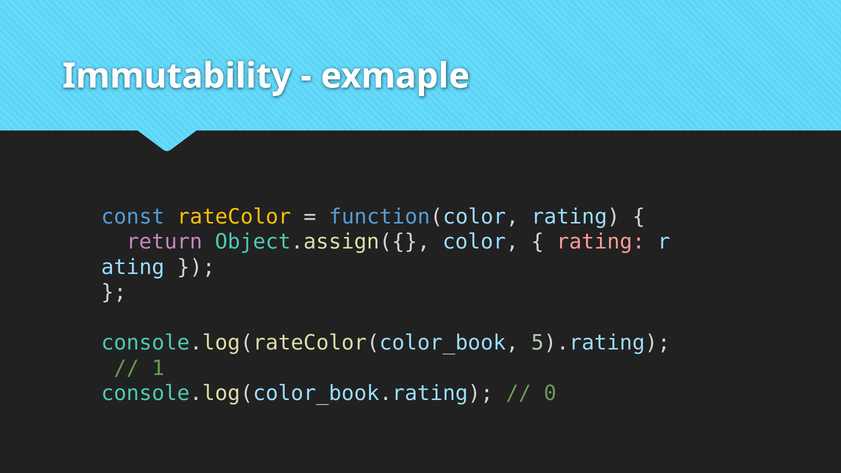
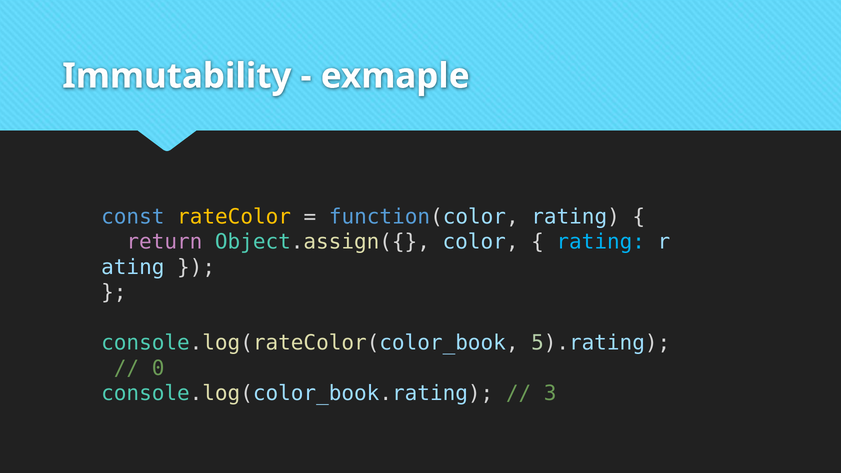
rating at (601, 242) colour: pink -> light blue
1: 1 -> 0
0: 0 -> 3
